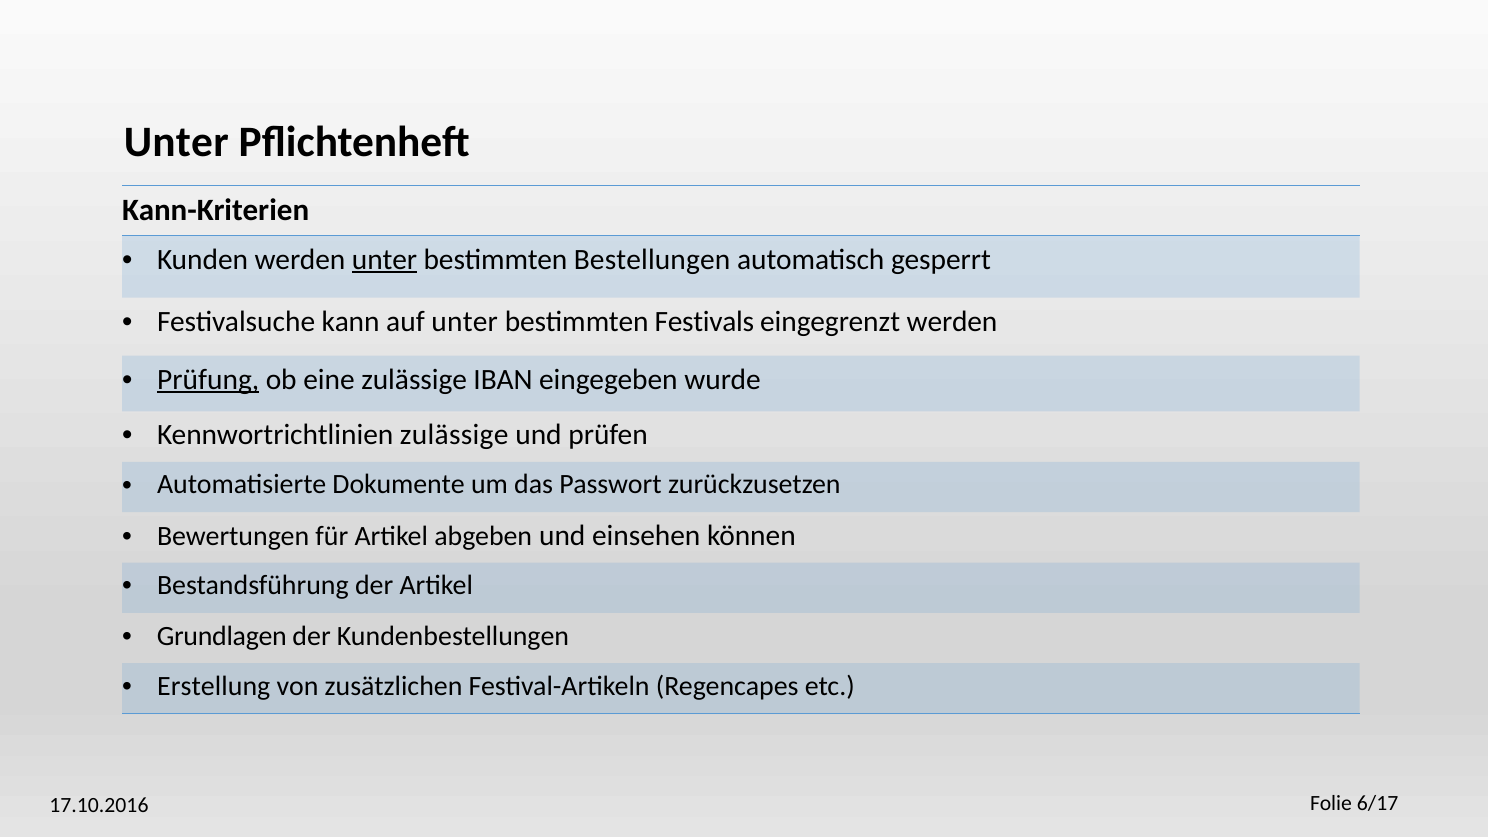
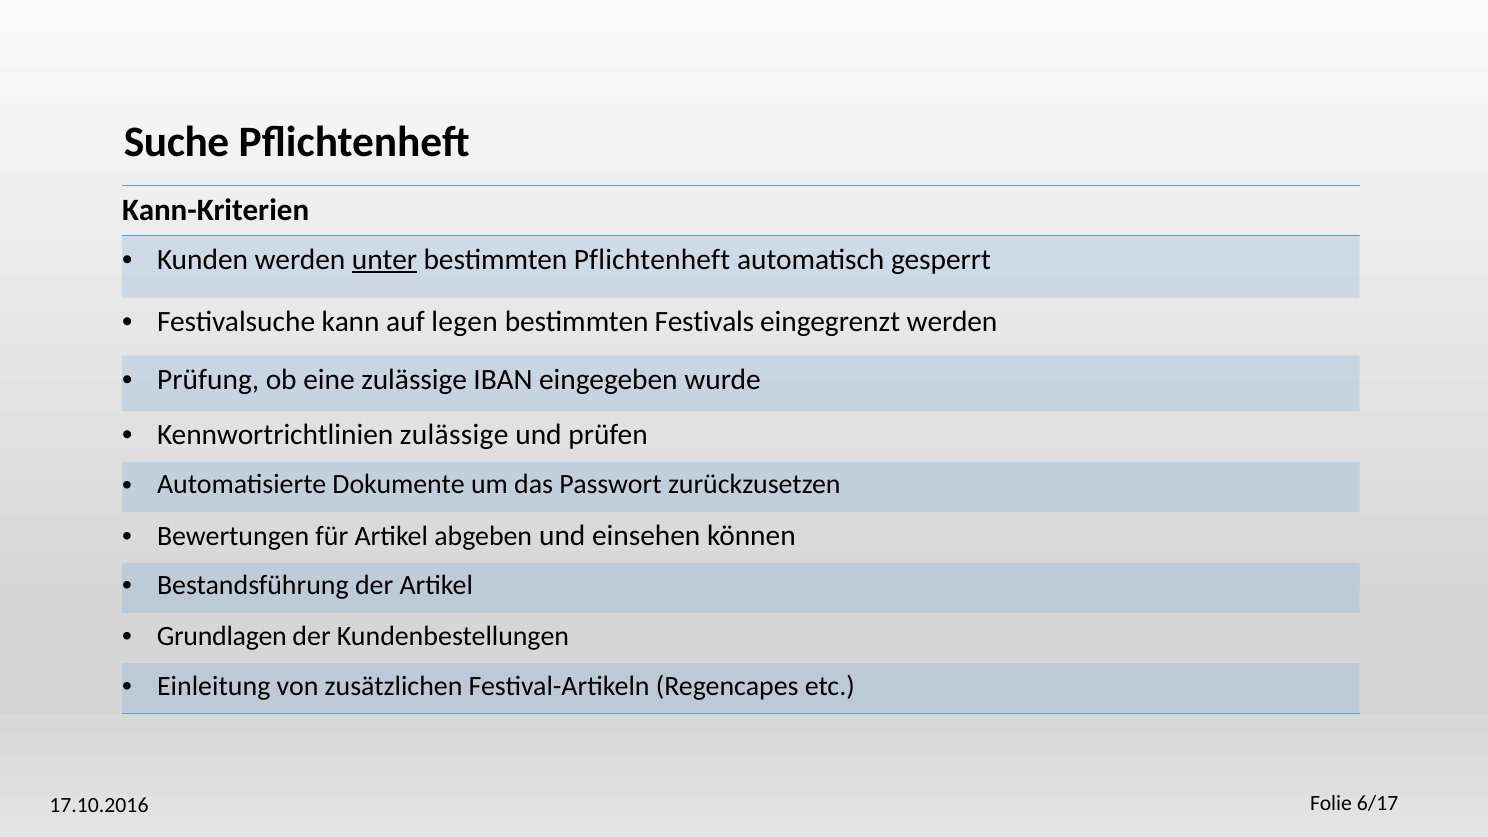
Unter at (176, 142): Unter -> Suche
bestimmten Bestellungen: Bestellungen -> Pflichtenheft
auf unter: unter -> legen
Prüfung underline: present -> none
Erstellung: Erstellung -> Einleitung
